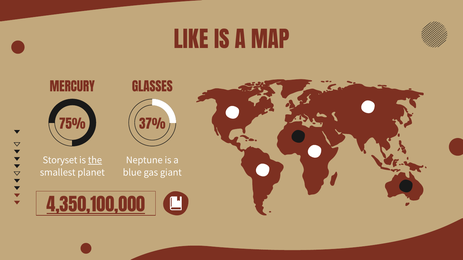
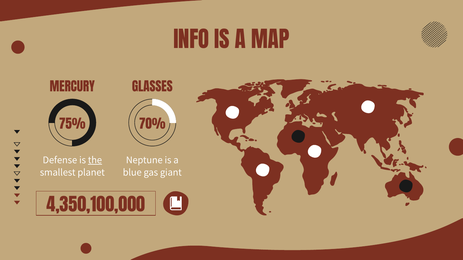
LIKE: LIKE -> INFO
37%: 37% -> 70%
Storyset: Storyset -> Defense
4,350,100,000 underline: present -> none
